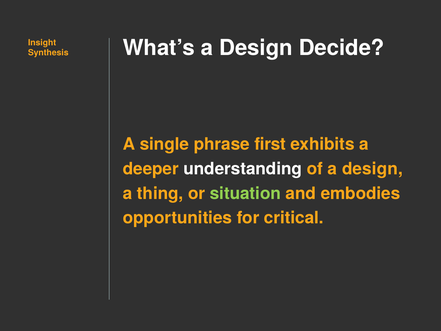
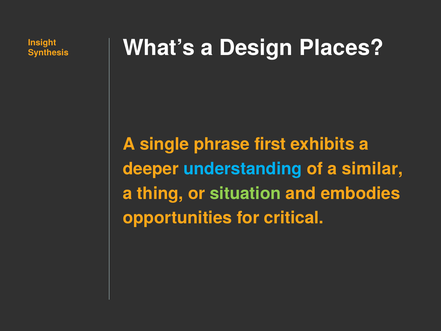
Decide: Decide -> Places
understanding colour: white -> light blue
of a design: design -> similar
